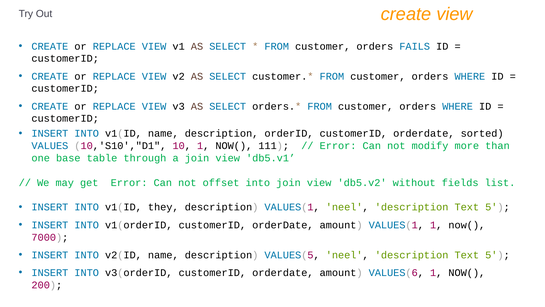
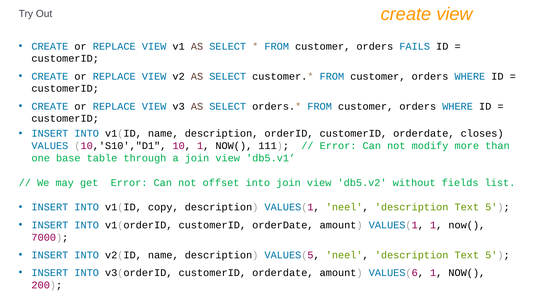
sorted: sorted -> closes
they: they -> copy
